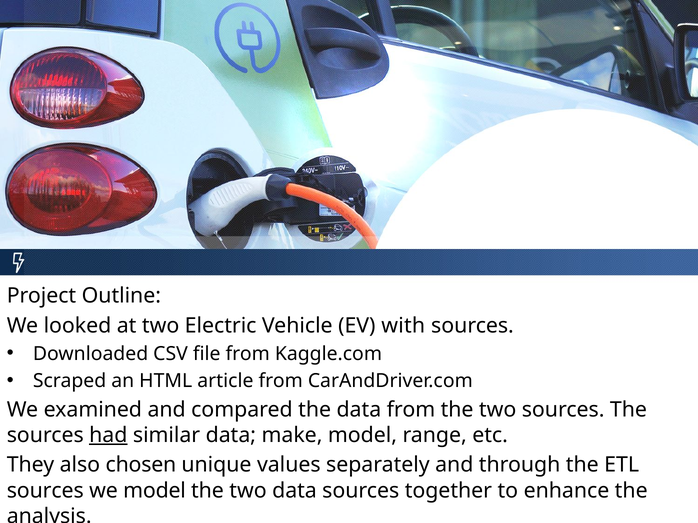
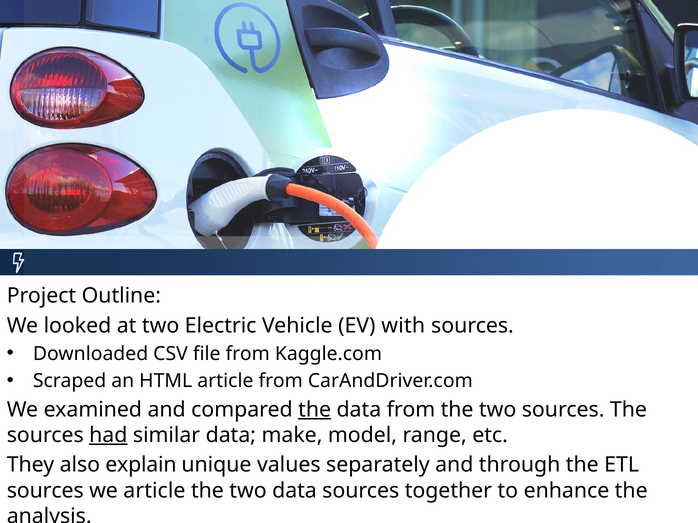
the at (315, 410) underline: none -> present
chosen: chosen -> explain
we model: model -> article
